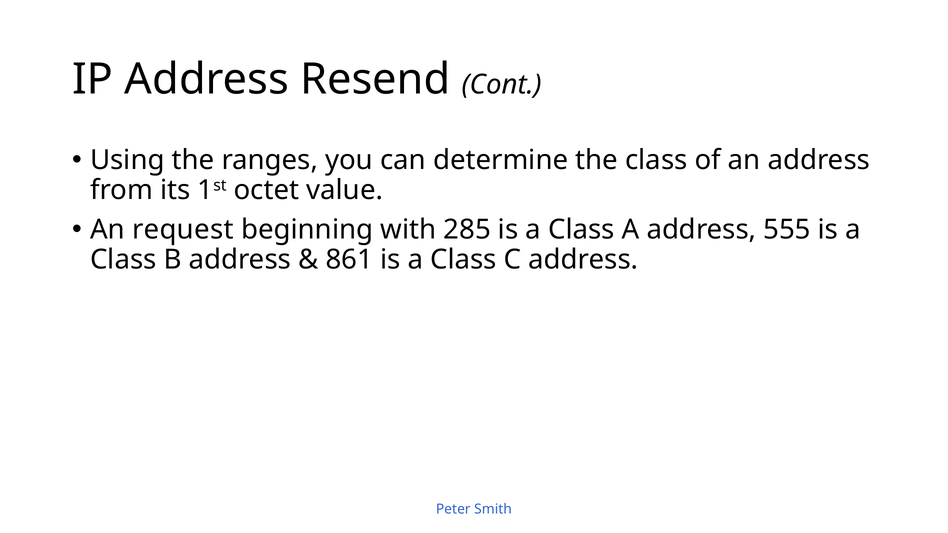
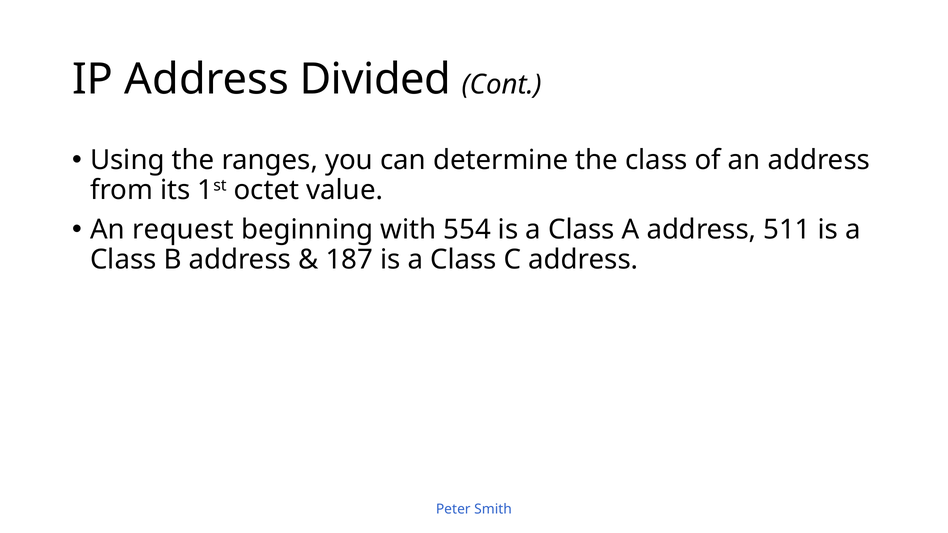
Resend: Resend -> Divided
285: 285 -> 554
555: 555 -> 511
861: 861 -> 187
